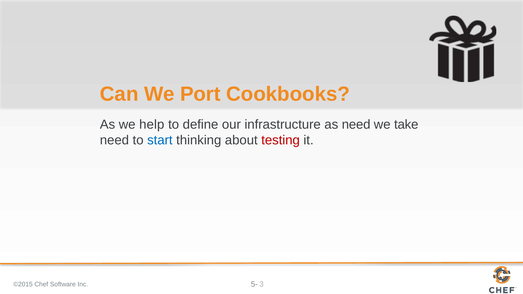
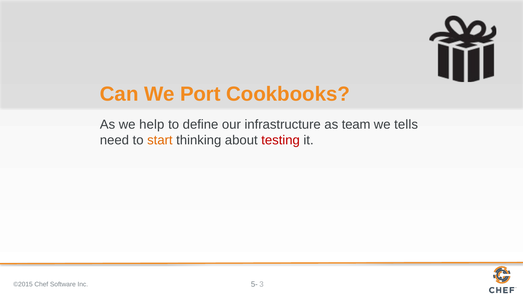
as need: need -> team
take: take -> tells
start colour: blue -> orange
